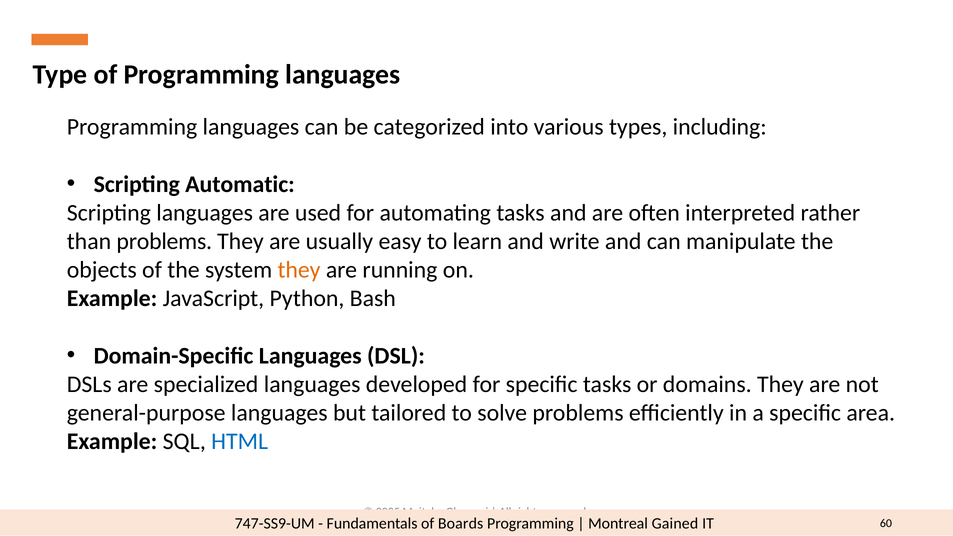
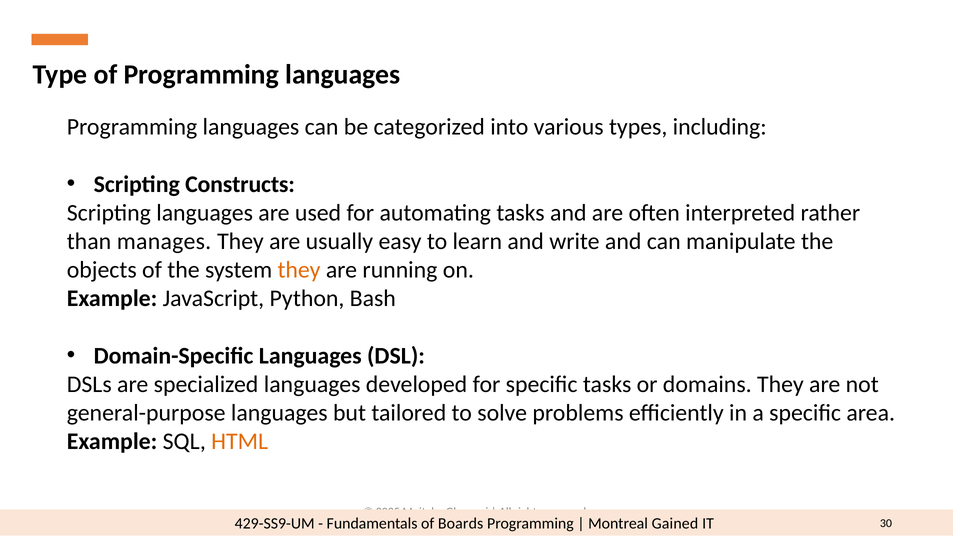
Automatic: Automatic -> Constructs
than problems: problems -> manages
HTML colour: blue -> orange
747-SS9-UM: 747-SS9-UM -> 429-SS9-UM
60: 60 -> 30
